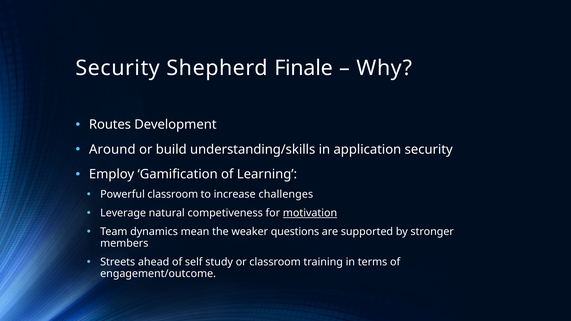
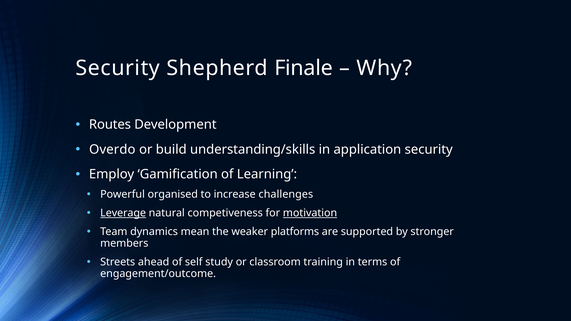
Around: Around -> Overdo
Powerful classroom: classroom -> organised
Leverage underline: none -> present
questions: questions -> platforms
